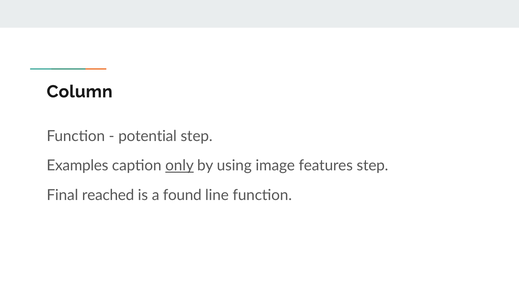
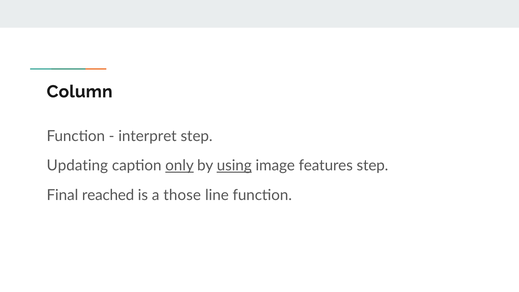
potential: potential -> interpret
Examples: Examples -> Updating
using underline: none -> present
found: found -> those
